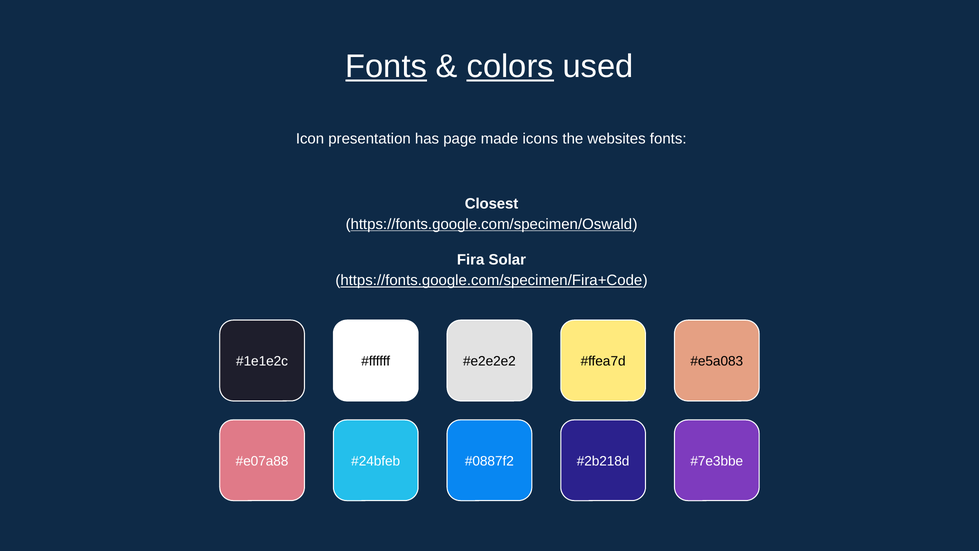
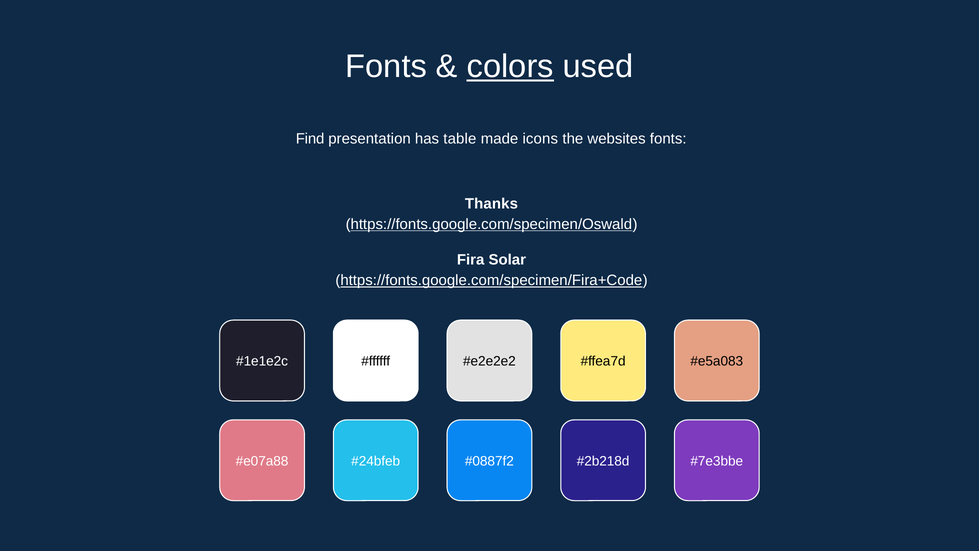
Fonts at (386, 66) underline: present -> none
Icon: Icon -> Find
page: page -> table
Closest: Closest -> Thanks
